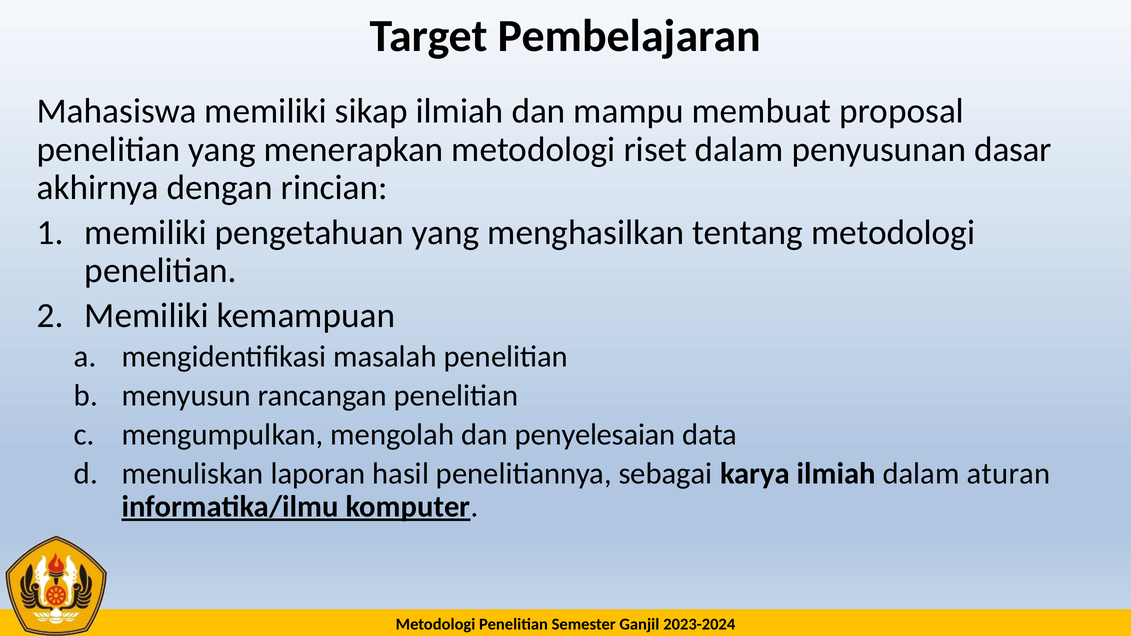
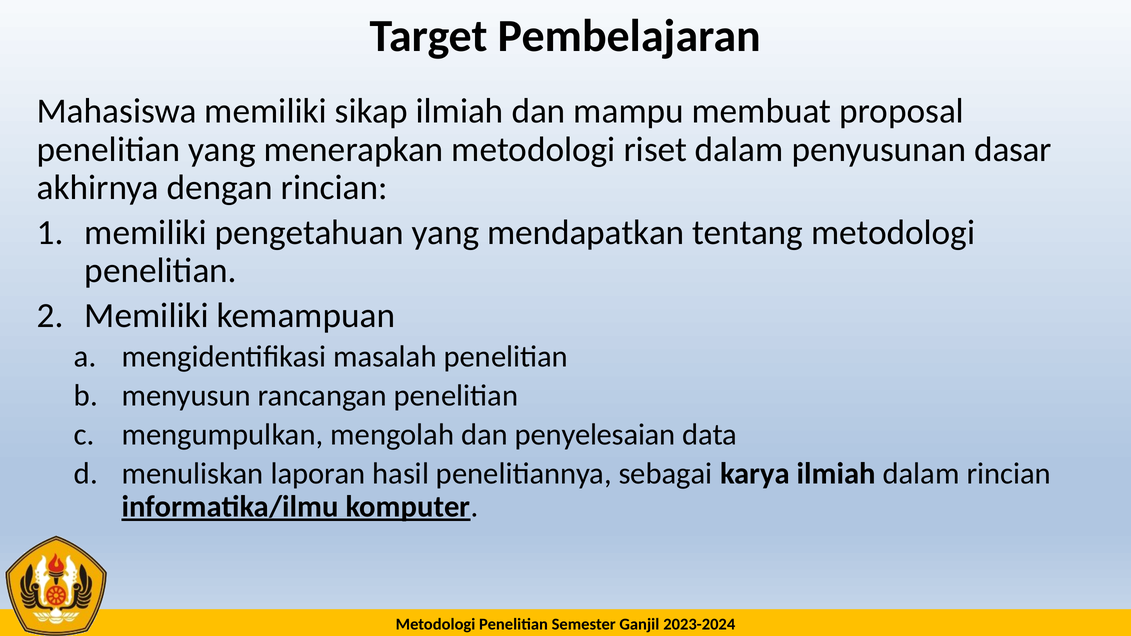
menghasilkan: menghasilkan -> mendapatkan
dalam aturan: aturan -> rincian
